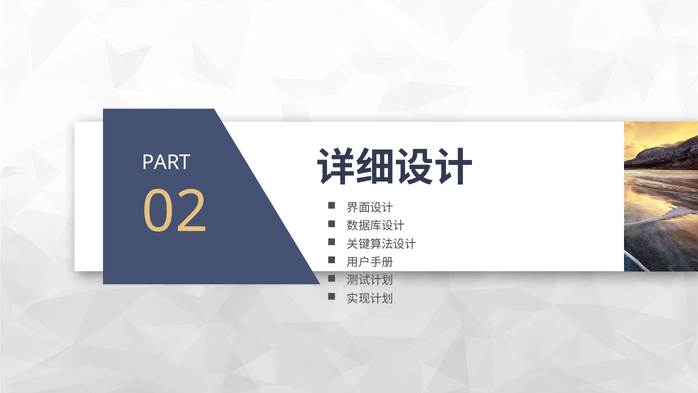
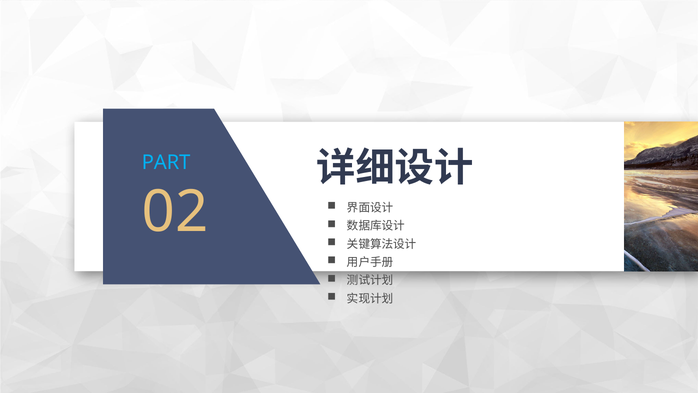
PART colour: white -> light blue
